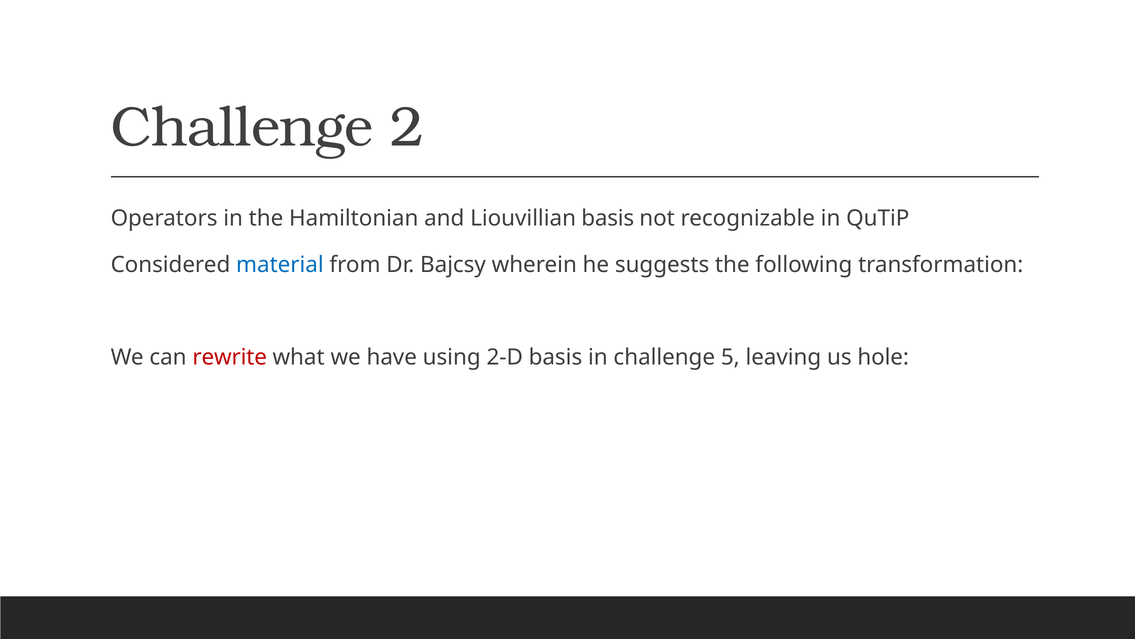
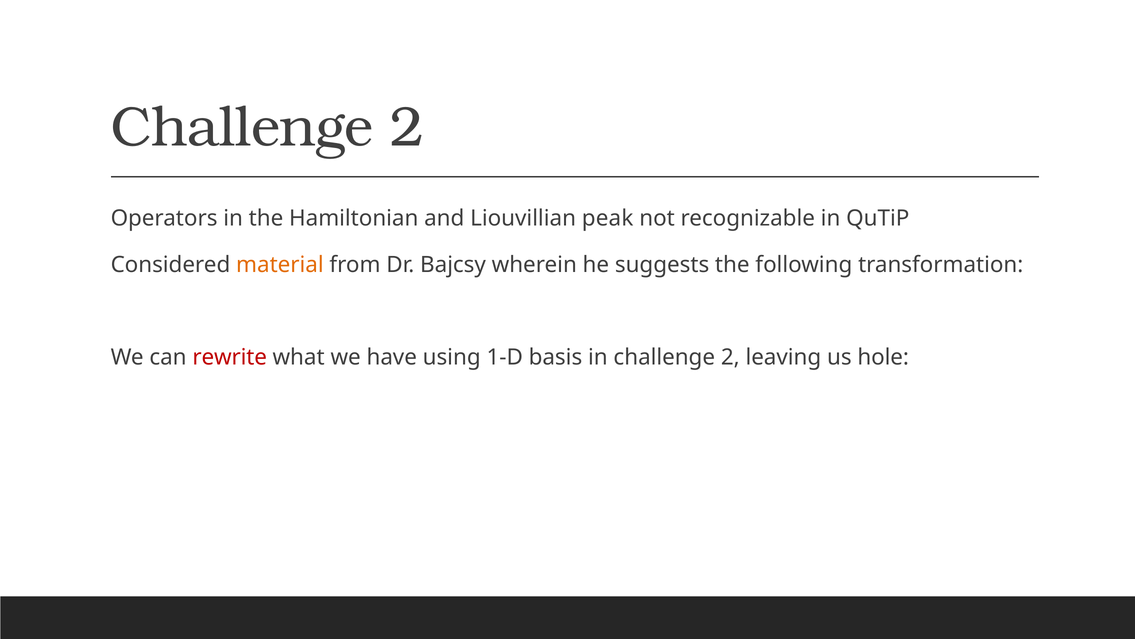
Liouvillian basis: basis -> peak
material colour: blue -> orange
2-D: 2-D -> 1-D
in challenge 5: 5 -> 2
